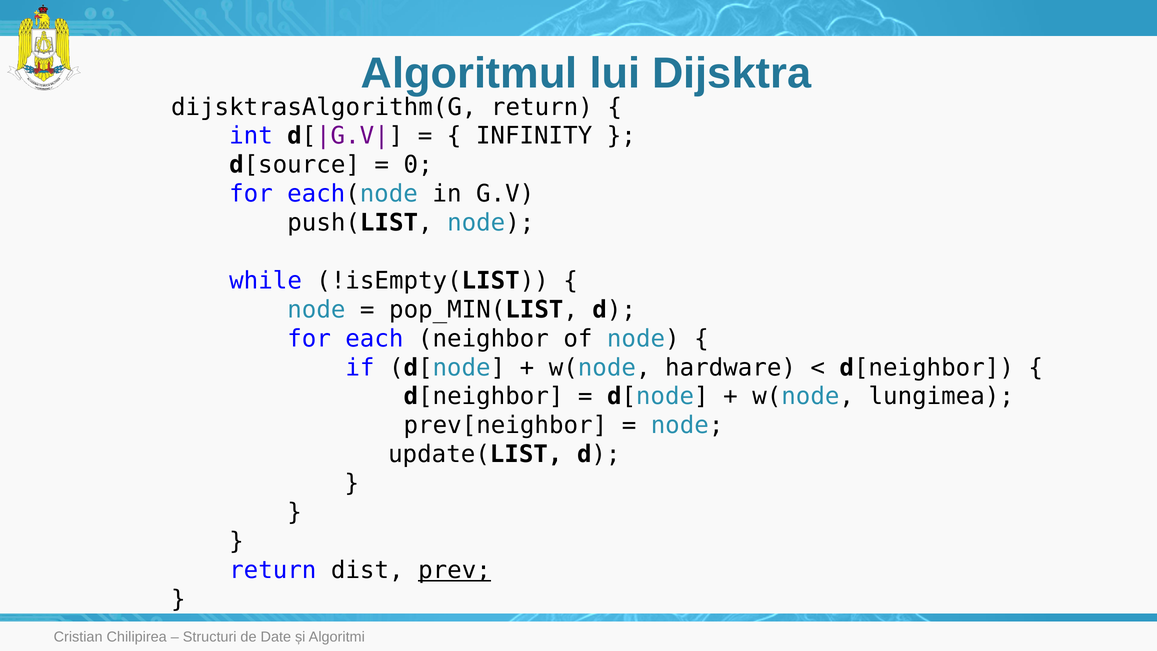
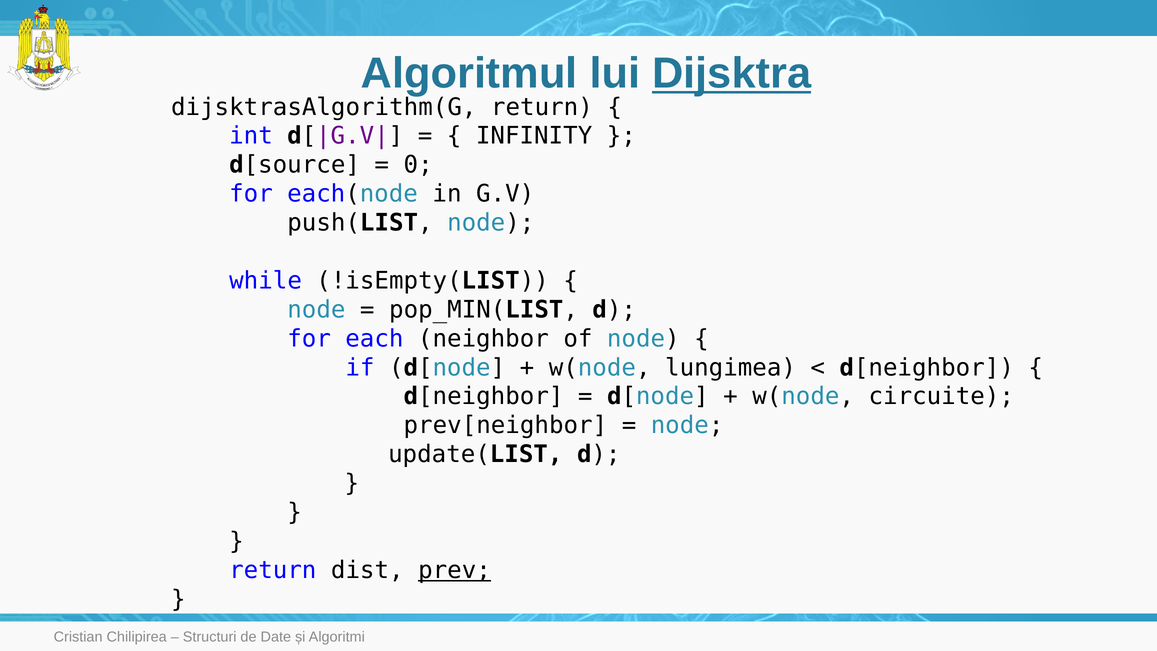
Dijsktra underline: none -> present
hardware: hardware -> lungimea
lungimea: lungimea -> circuite
